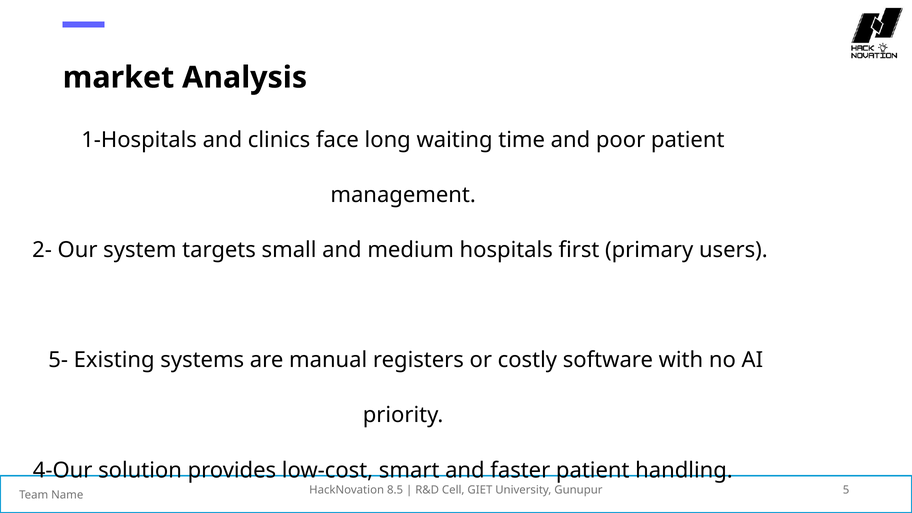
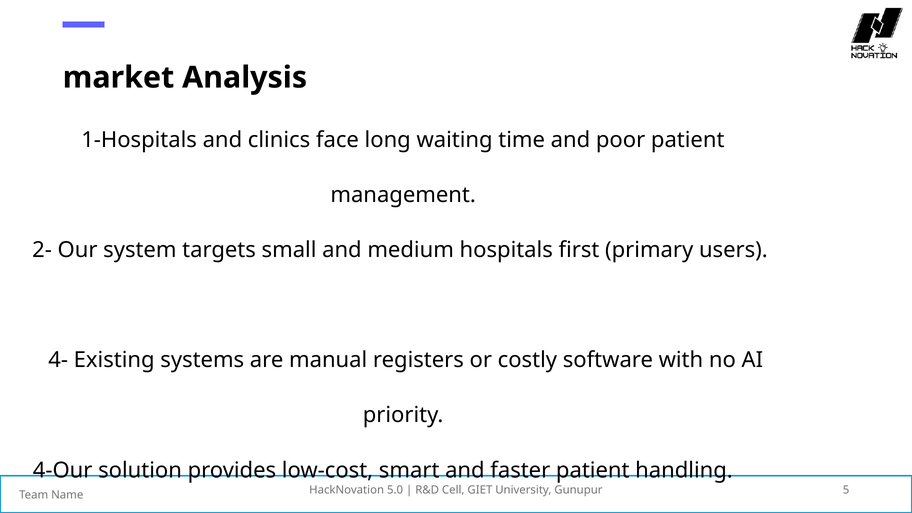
5-: 5- -> 4-
8.5: 8.5 -> 5.0
